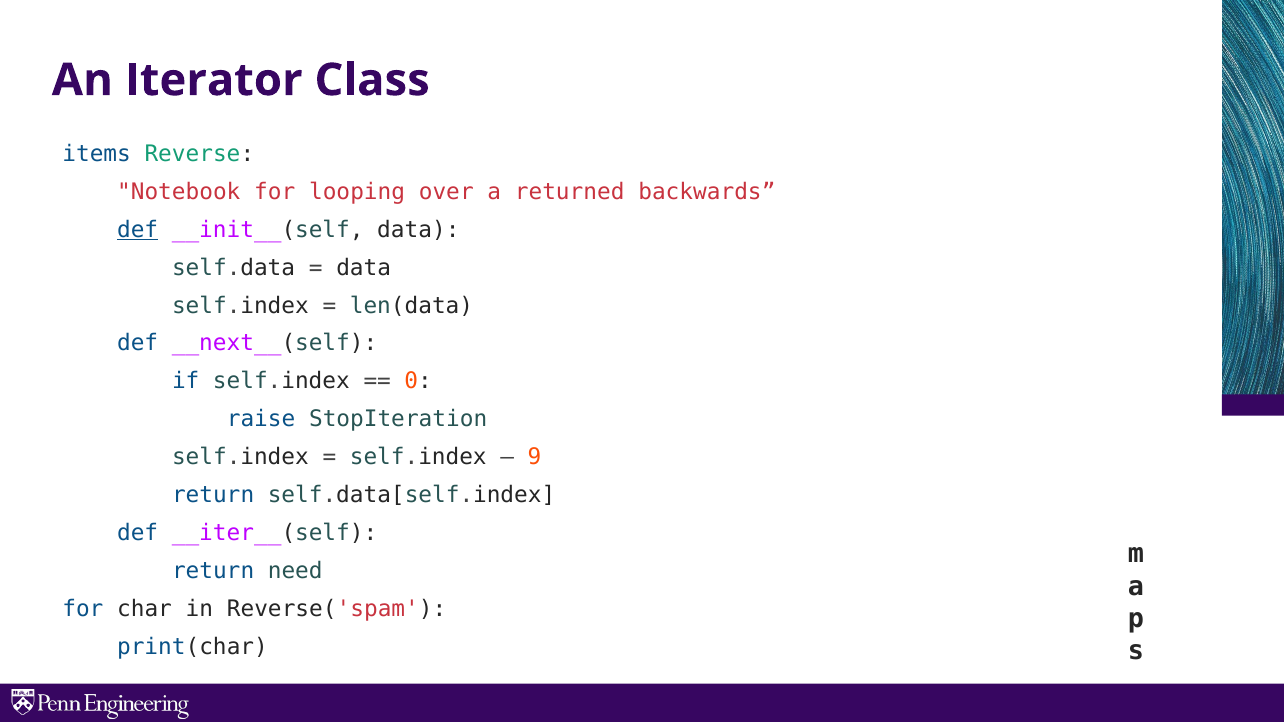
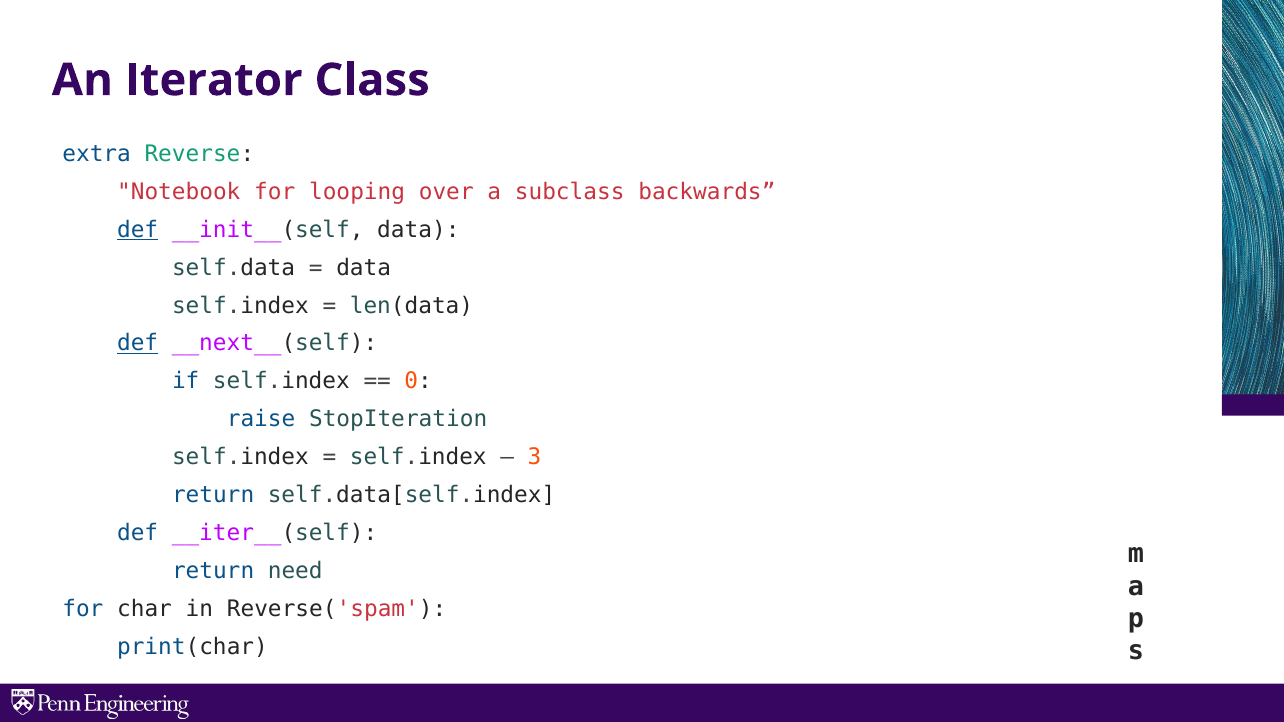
items: items -> extra
returned: returned -> subclass
def at (138, 344) underline: none -> present
9: 9 -> 3
